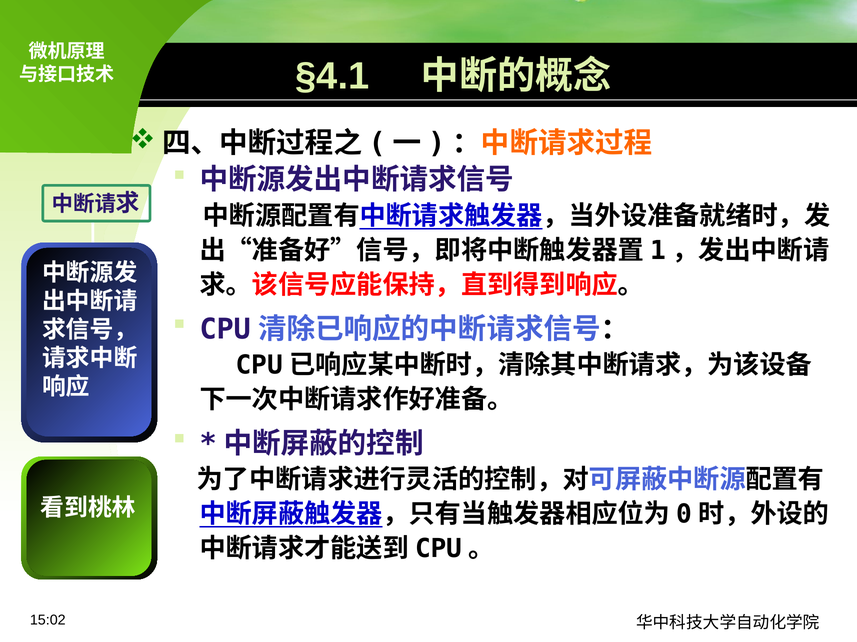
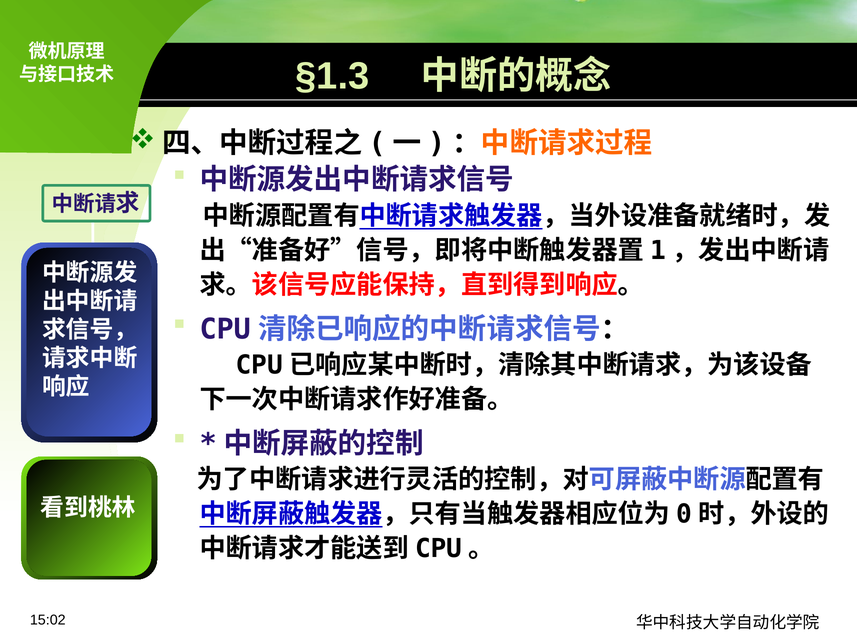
§4.1: §4.1 -> §1.3
